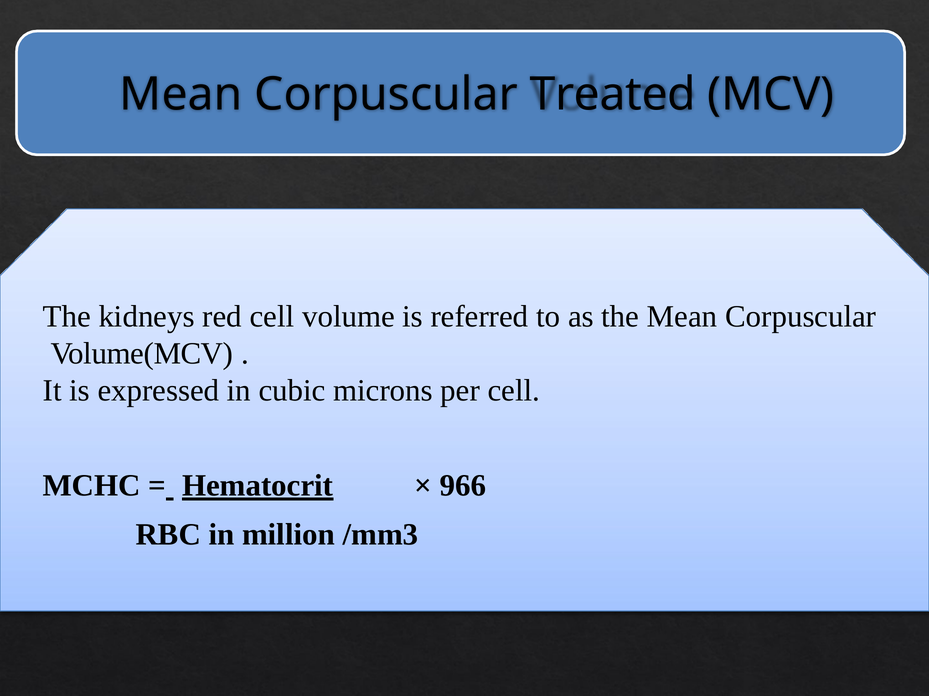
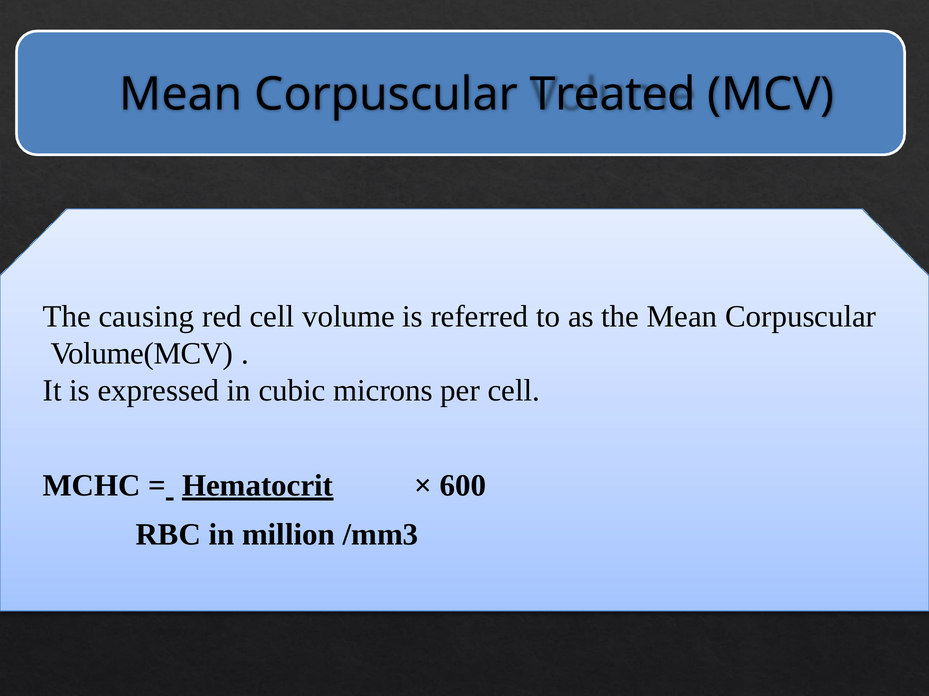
kidneys: kidneys -> causing
966: 966 -> 600
